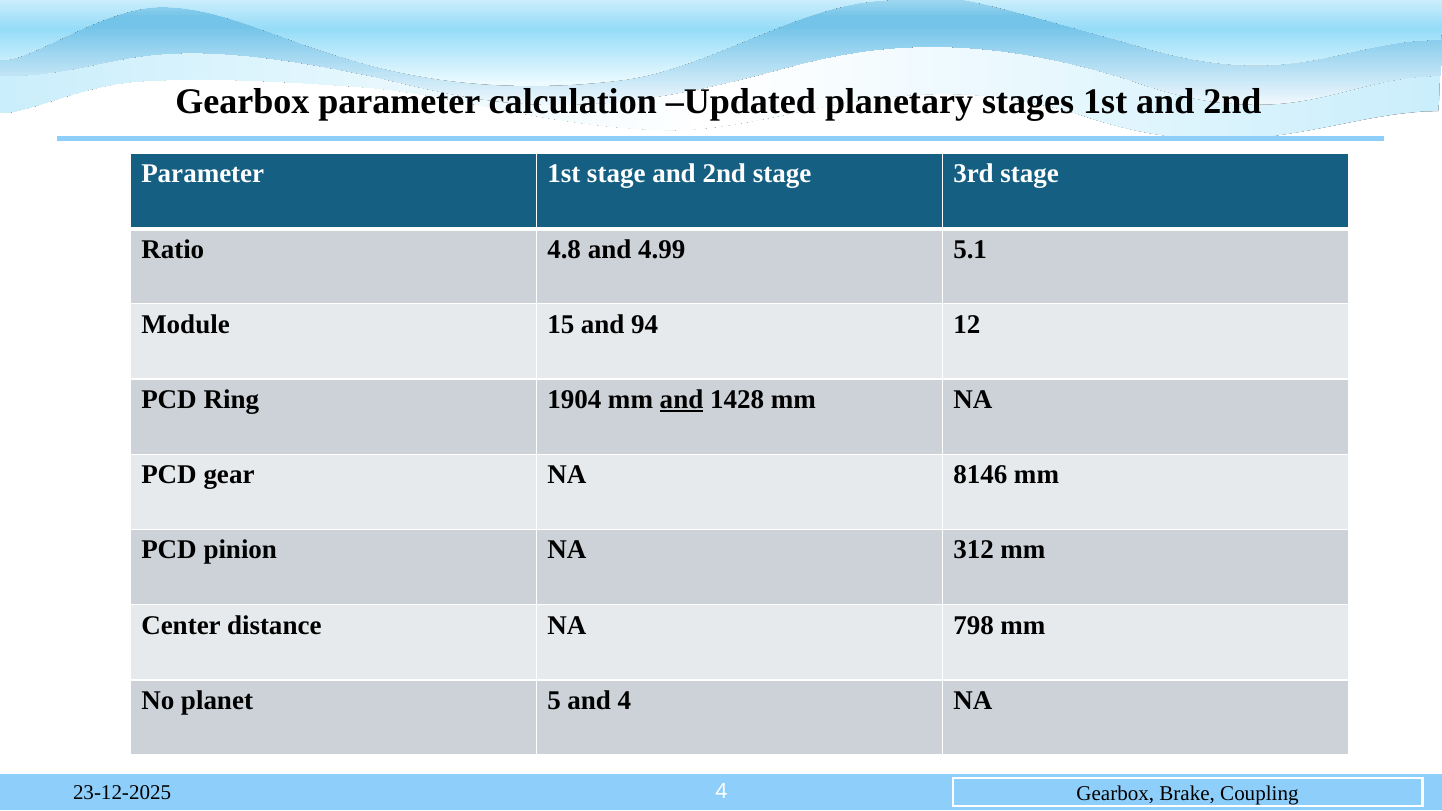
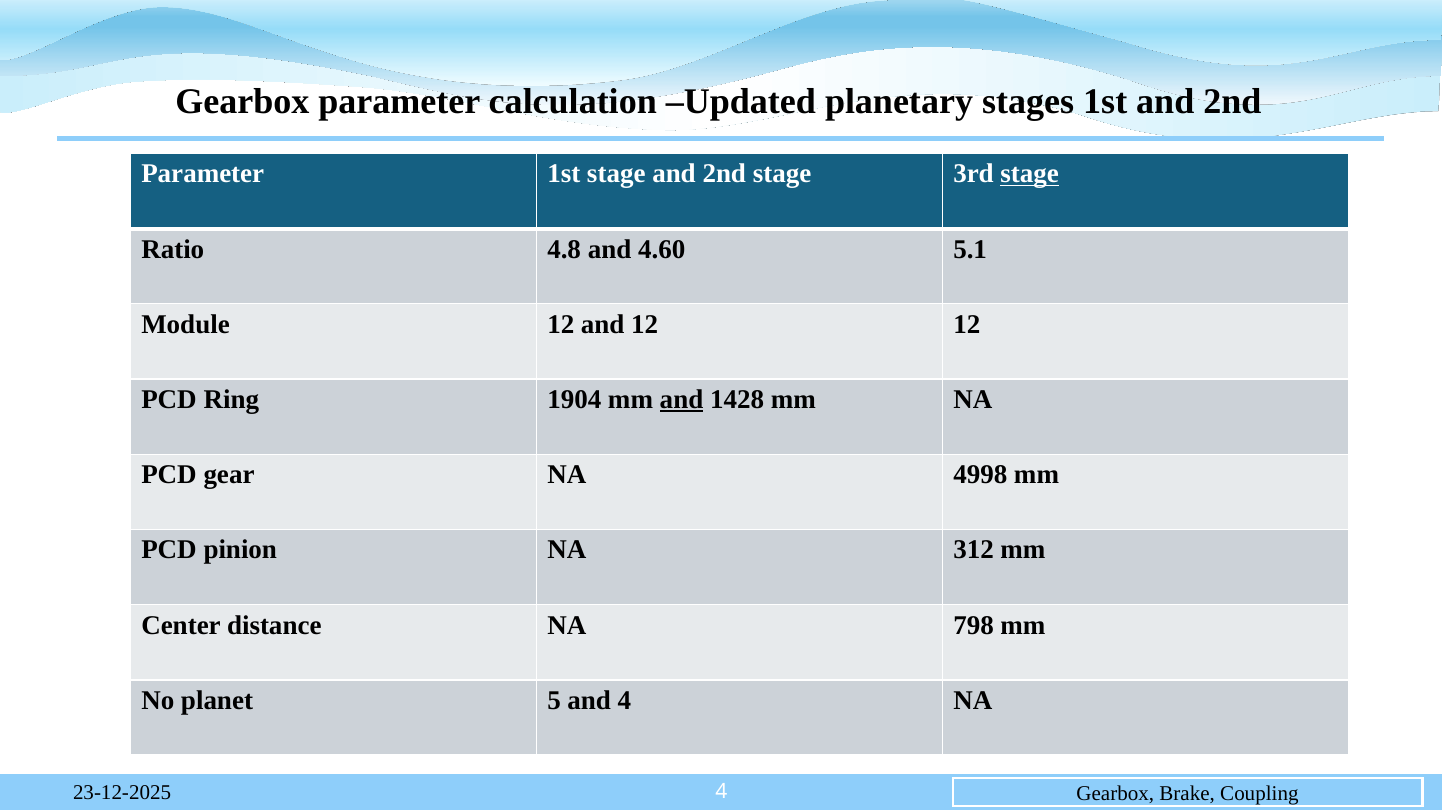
stage at (1030, 174) underline: none -> present
4.99: 4.99 -> 4.60
Module 15: 15 -> 12
and 94: 94 -> 12
8146: 8146 -> 4998
